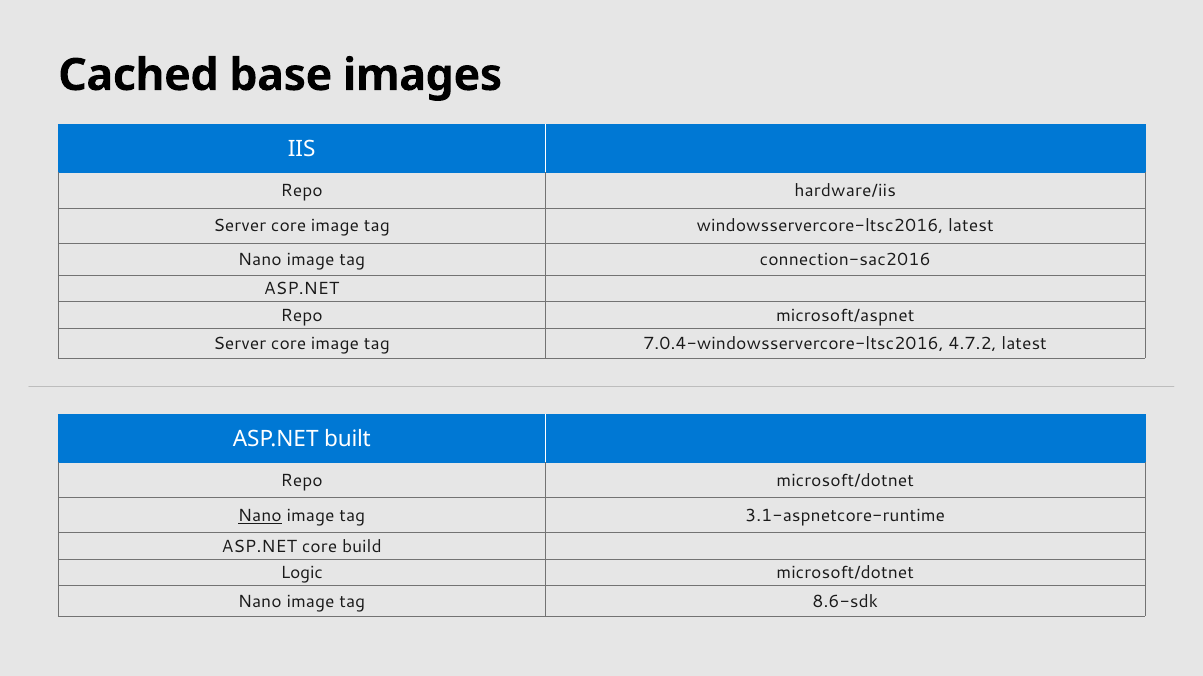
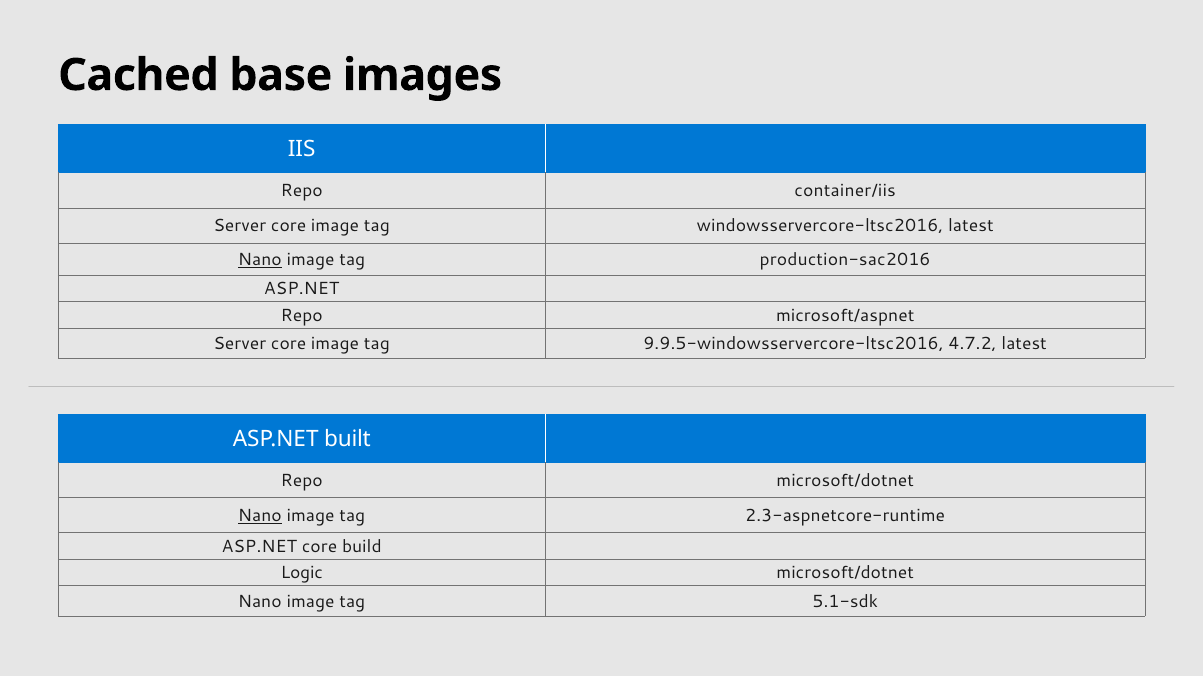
hardware/iis: hardware/iis -> container/iis
Nano at (260, 260) underline: none -> present
connection-sac2016: connection-sac2016 -> production-sac2016
7.0.4-windowsservercore-ltsc2016: 7.0.4-windowsservercore-ltsc2016 -> 9.9.5-windowsservercore-ltsc2016
3.1-aspnetcore-runtime: 3.1-aspnetcore-runtime -> 2.3-aspnetcore-runtime
8.6-sdk: 8.6-sdk -> 5.1-sdk
